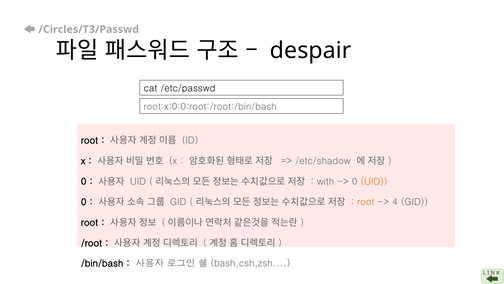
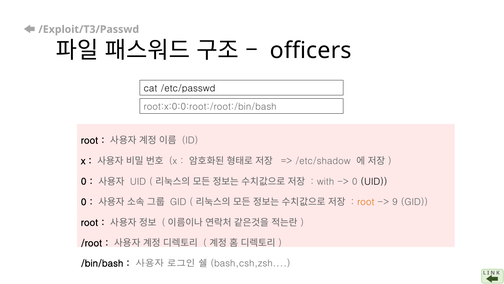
/Circles/T3/Passwd: /Circles/T3/Passwd -> /Exploit/T3/Passwd
despair: despair -> officers
UID at (374, 181) colour: orange -> black
4: 4 -> 9
